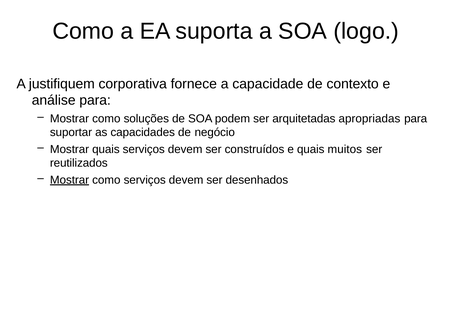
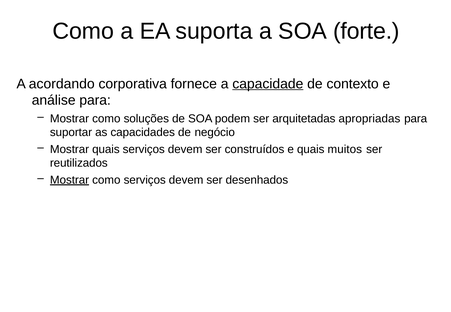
logo: logo -> forte
justifiquem: justifiquem -> acordando
capacidade underline: none -> present
